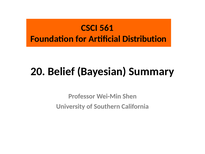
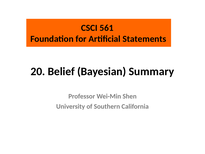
Distribution: Distribution -> Statements
